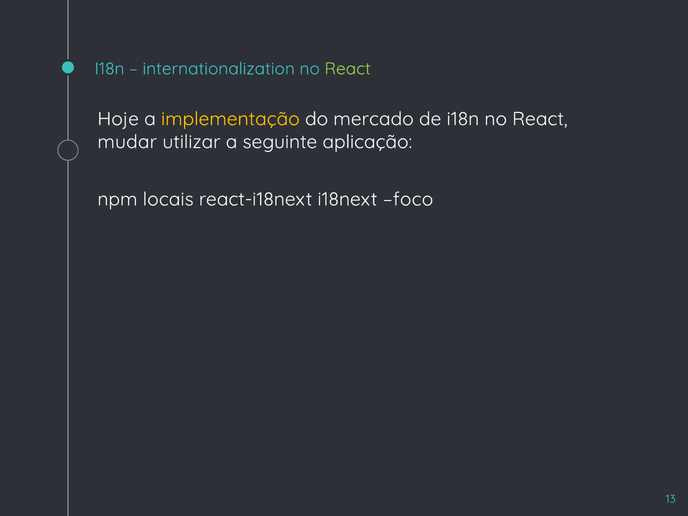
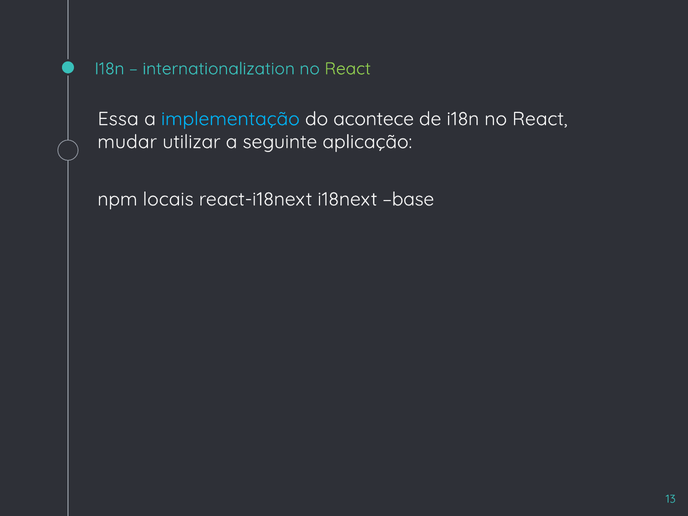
Hoje: Hoje -> Essa
implementação colour: yellow -> light blue
mercado: mercado -> acontece
foco: foco -> base
